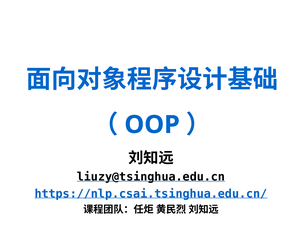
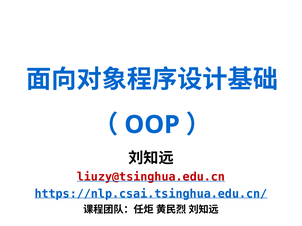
liuzy@tsinghua.edu.cn colour: black -> red
